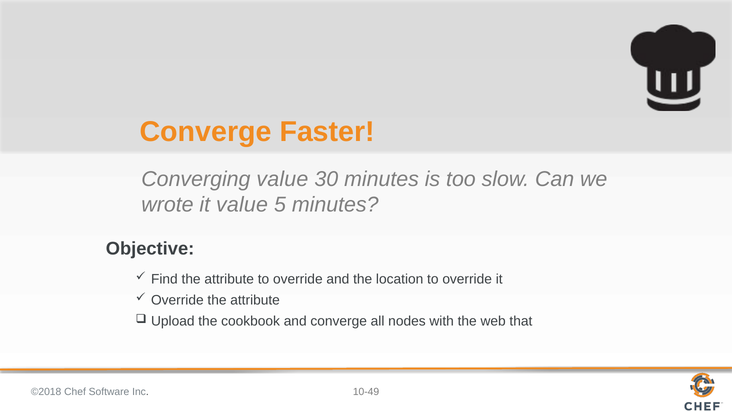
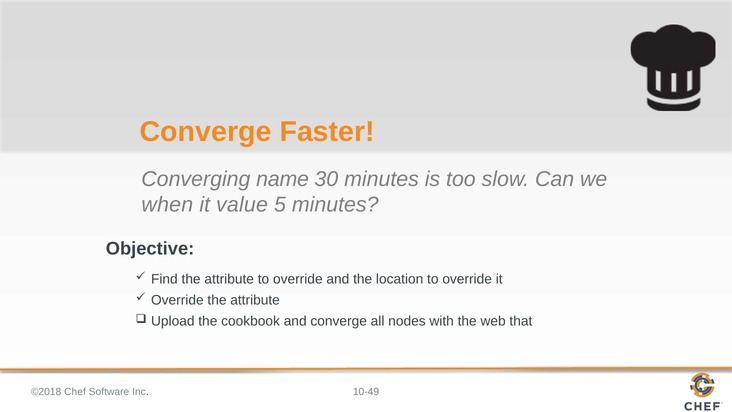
Converging value: value -> name
wrote: wrote -> when
